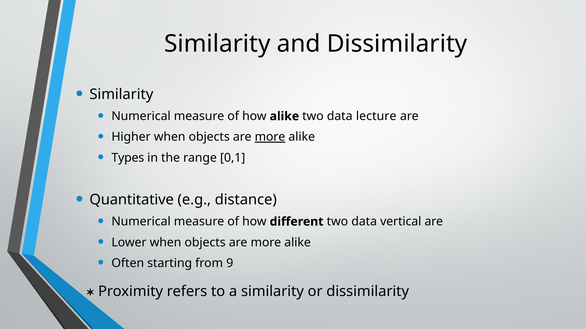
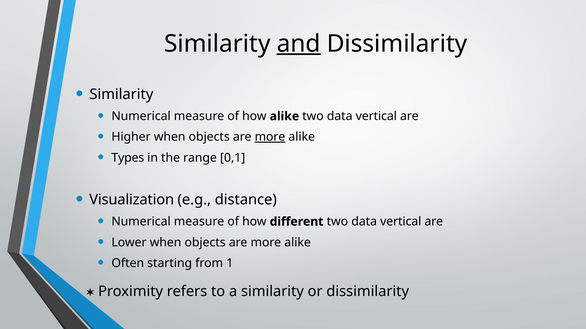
and underline: none -> present
alike two data lecture: lecture -> vertical
Quantitative: Quantitative -> Visualization
9: 9 -> 1
